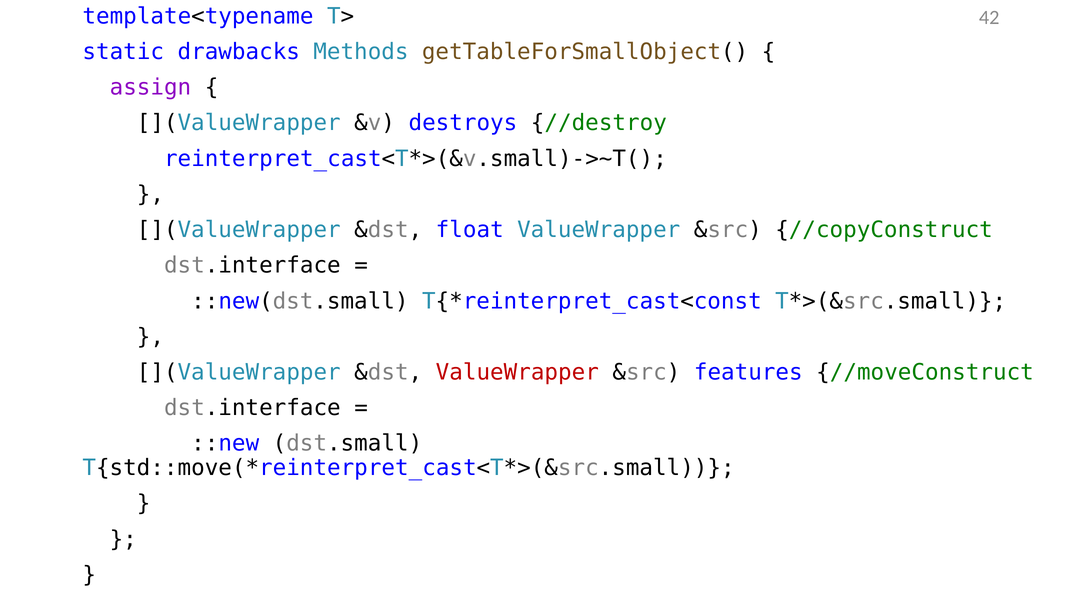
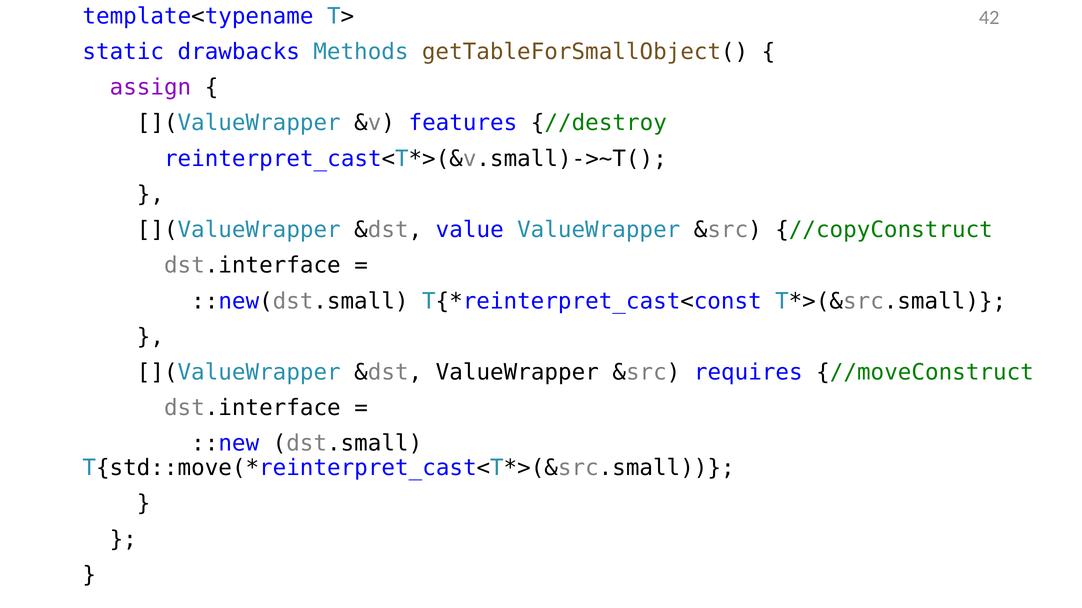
destroys: destroys -> features
float: float -> value
ValueWrapper at (517, 373) colour: red -> black
features: features -> requires
